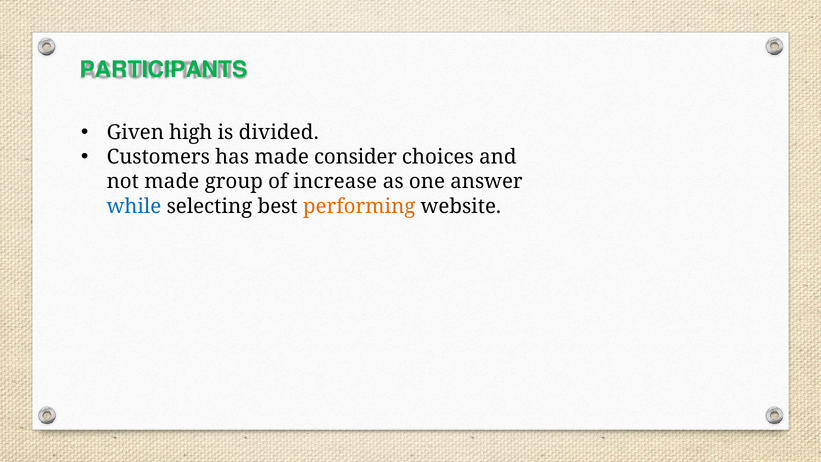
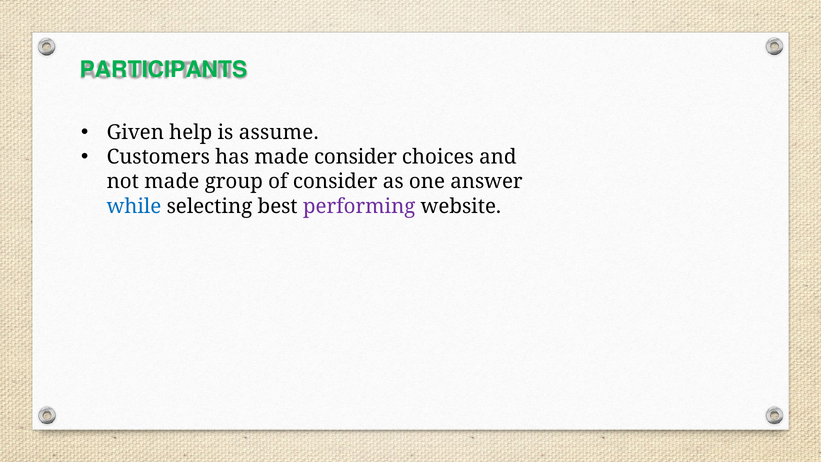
high: high -> help
divided: divided -> assume
of increase: increase -> consider
performing colour: orange -> purple
